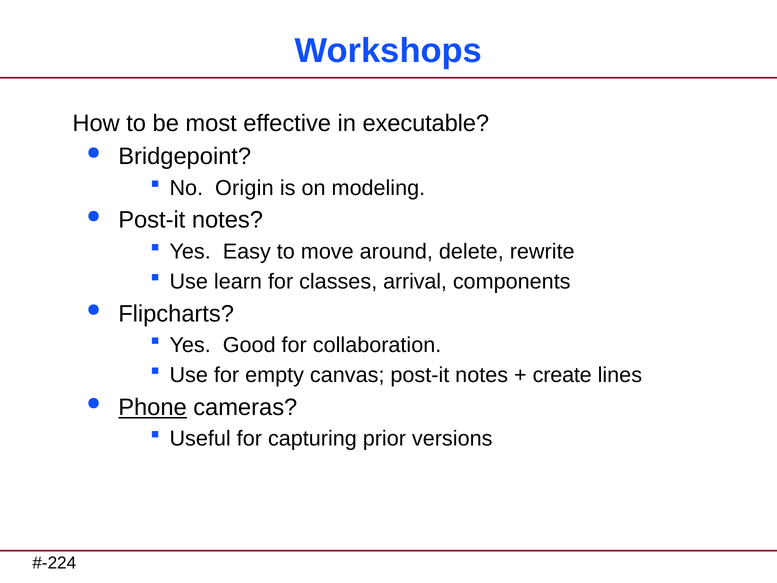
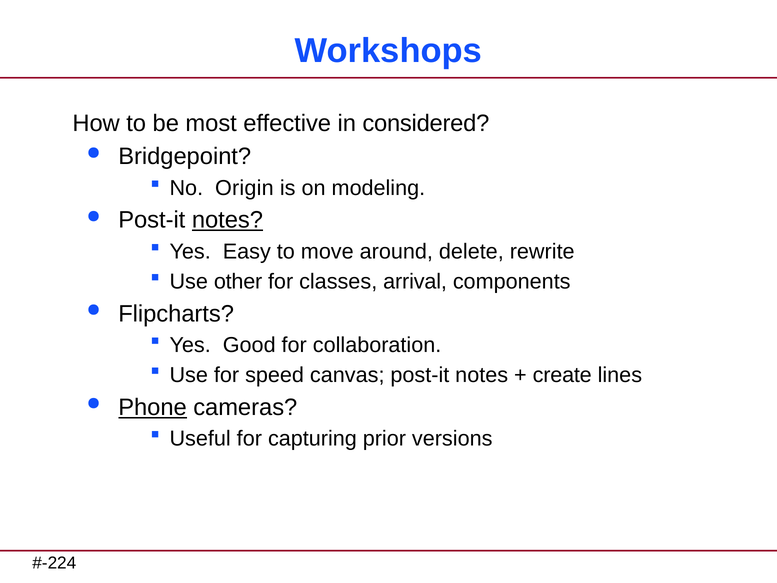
executable: executable -> considered
notes at (227, 220) underline: none -> present
learn: learn -> other
empty: empty -> speed
